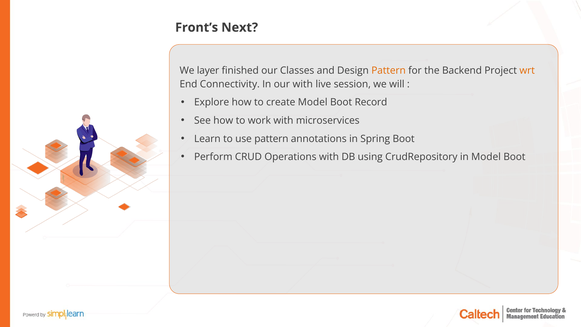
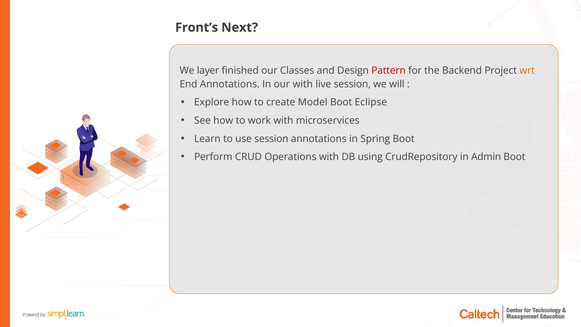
Pattern at (389, 70) colour: orange -> red
End Connectivity: Connectivity -> Annotations
Record: Record -> Eclipse
use pattern: pattern -> session
in Model: Model -> Admin
